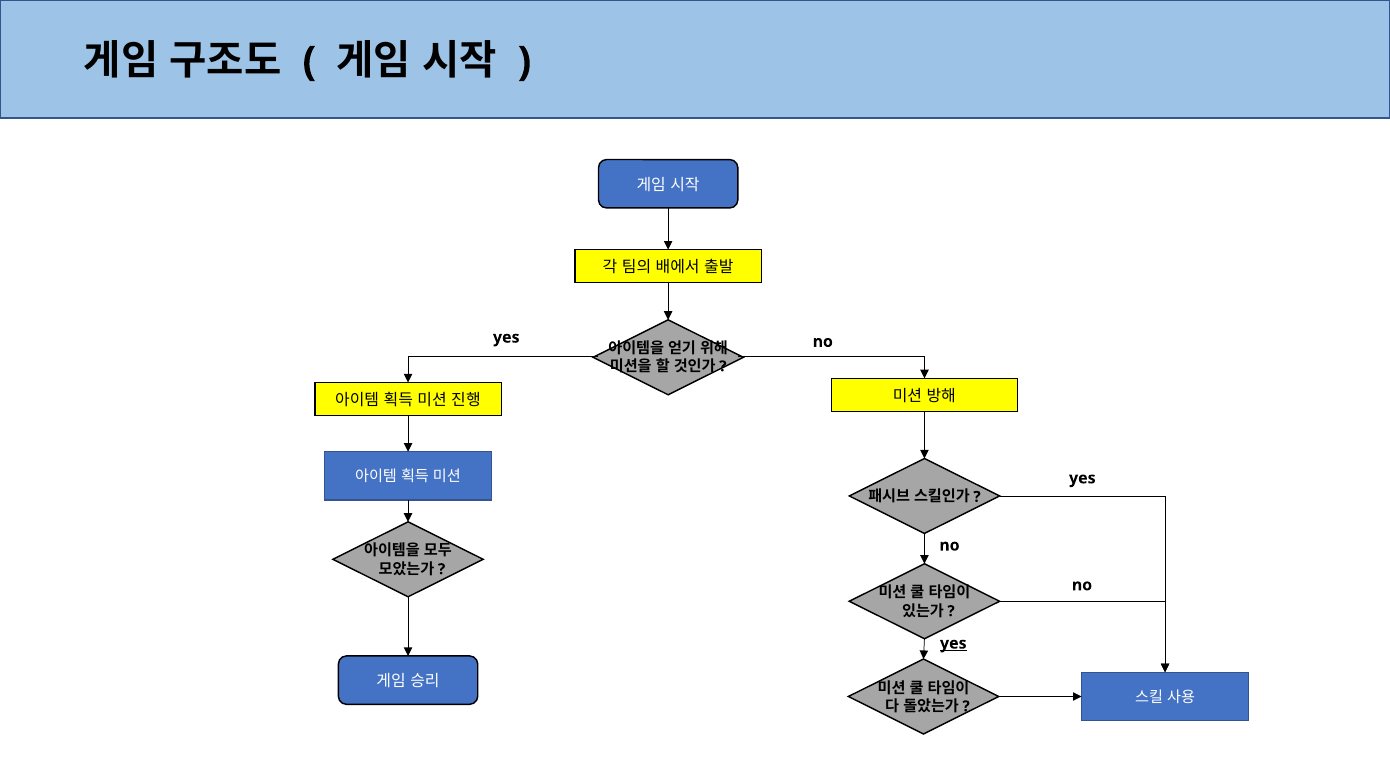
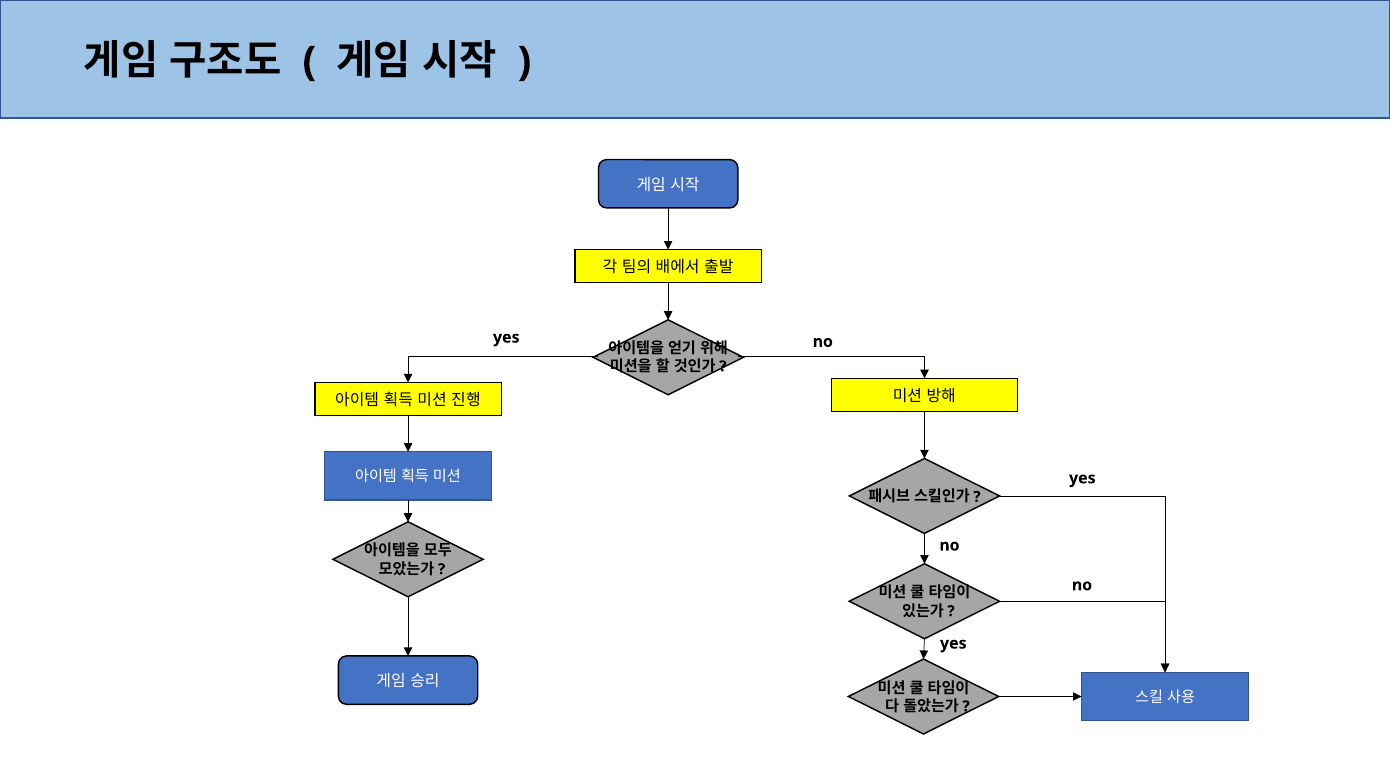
yes at (953, 643) underline: present -> none
